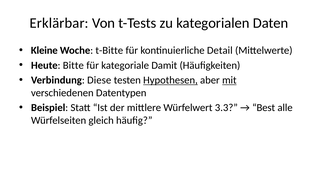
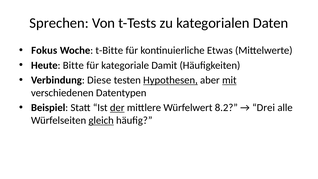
Erklärbar: Erklärbar -> Sprechen
Kleine: Kleine -> Fokus
Detail: Detail -> Etwas
der underline: none -> present
3.3: 3.3 -> 8.2
Best: Best -> Drei
gleich underline: none -> present
